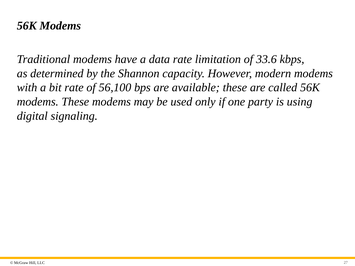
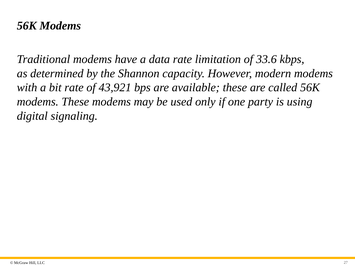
56,100: 56,100 -> 43,921
